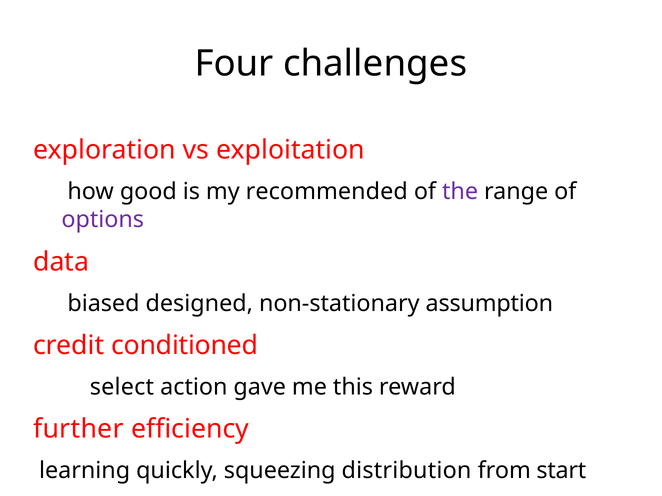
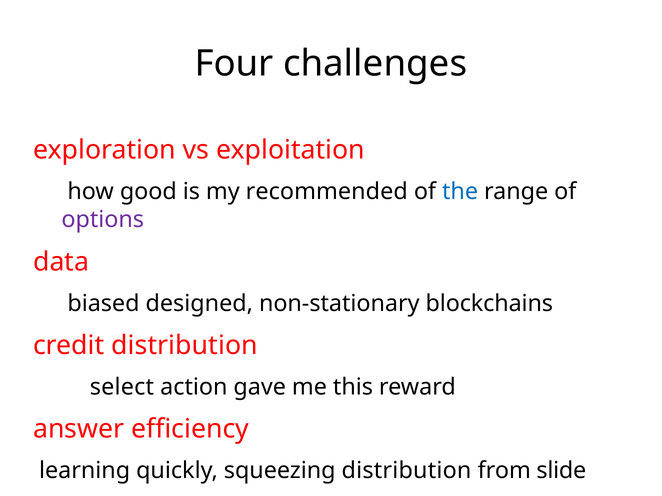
the colour: purple -> blue
assumption: assumption -> blockchains
credit conditioned: conditioned -> distribution
further: further -> answer
start: start -> slide
